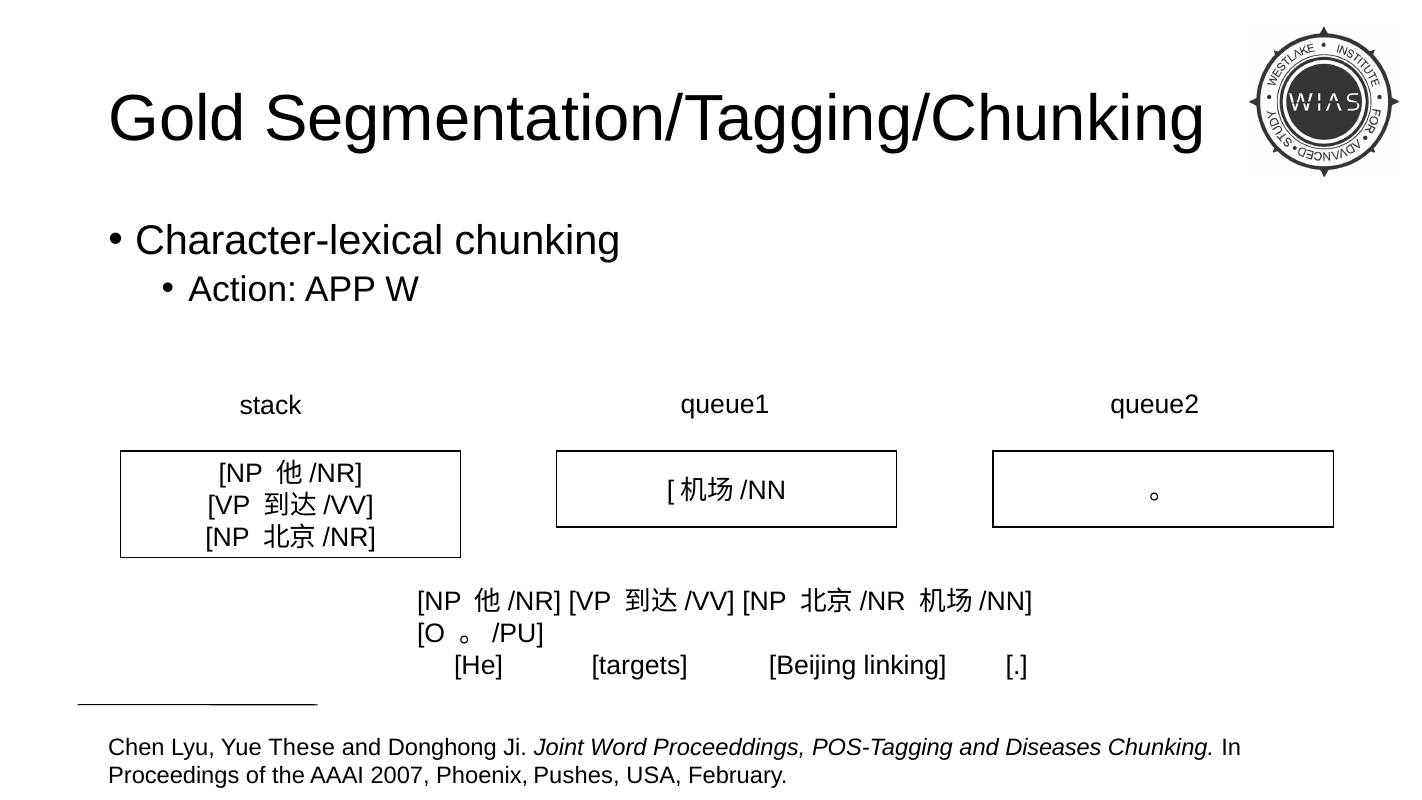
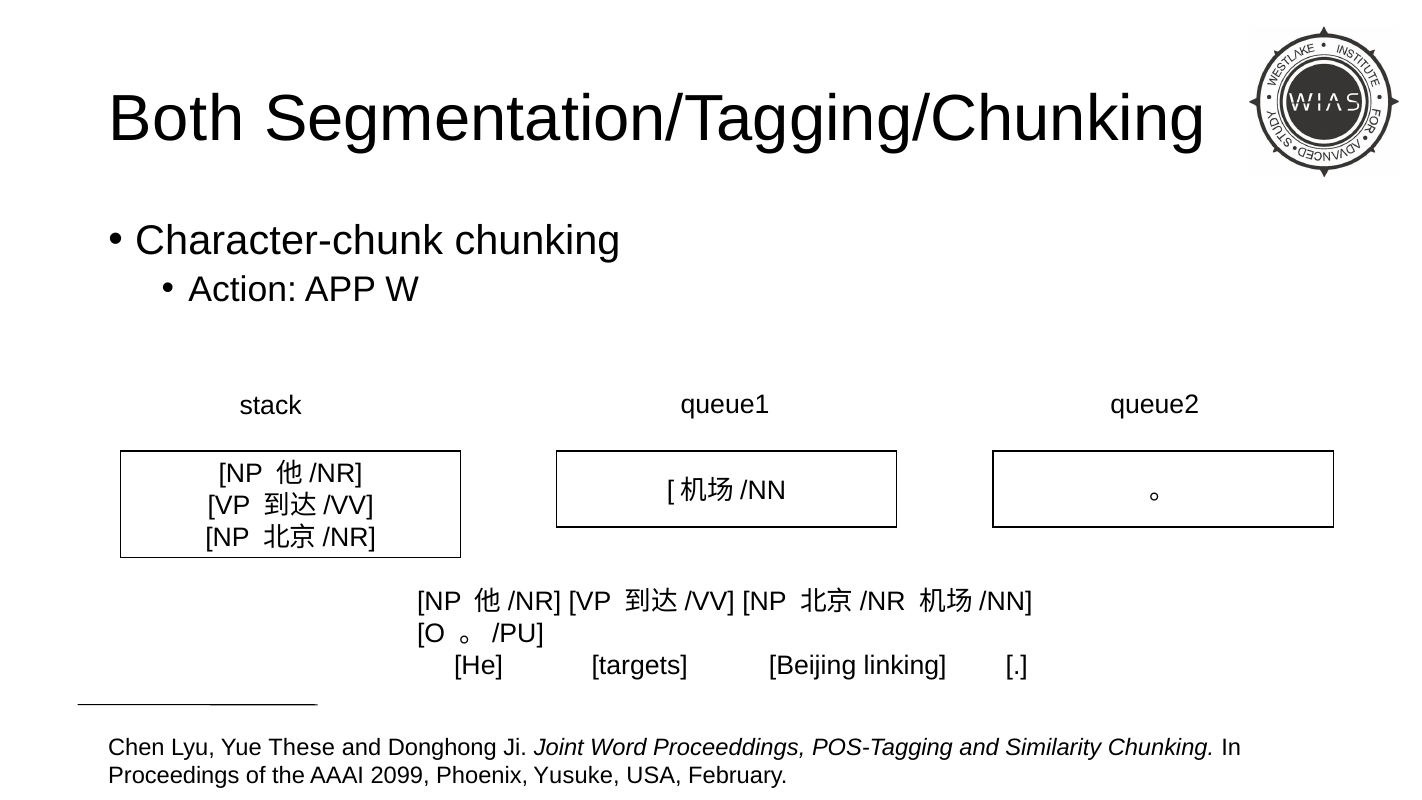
Gold: Gold -> Both
Character-lexical: Character-lexical -> Character-chunk
Diseases: Diseases -> Similarity
2007: 2007 -> 2099
Pushes: Pushes -> Yusuke
